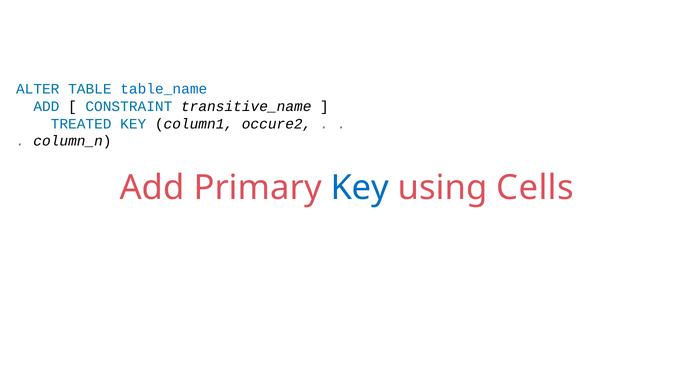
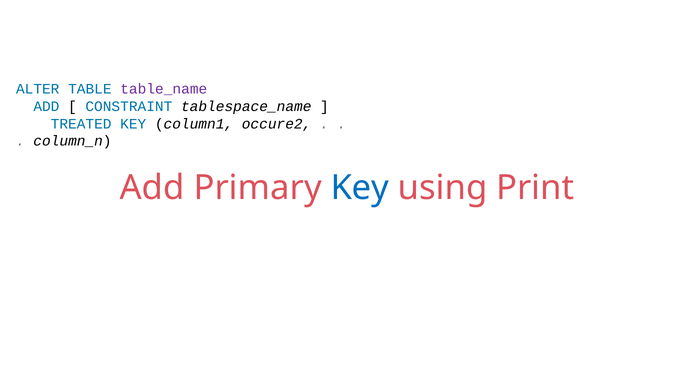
table_name colour: blue -> purple
transitive_name: transitive_name -> tablespace_name
Cells: Cells -> Print
